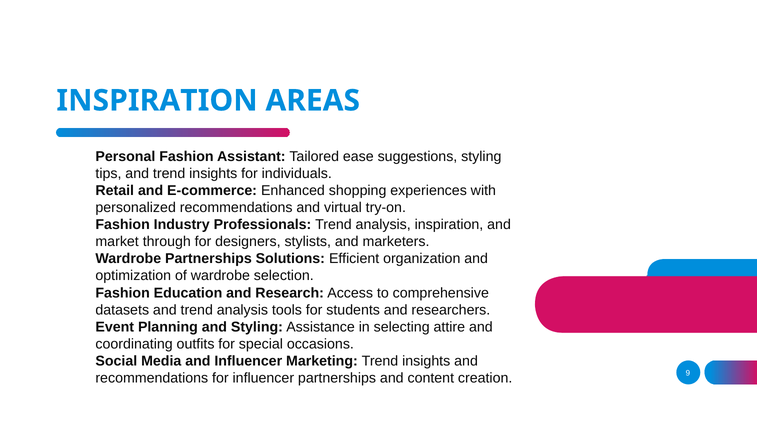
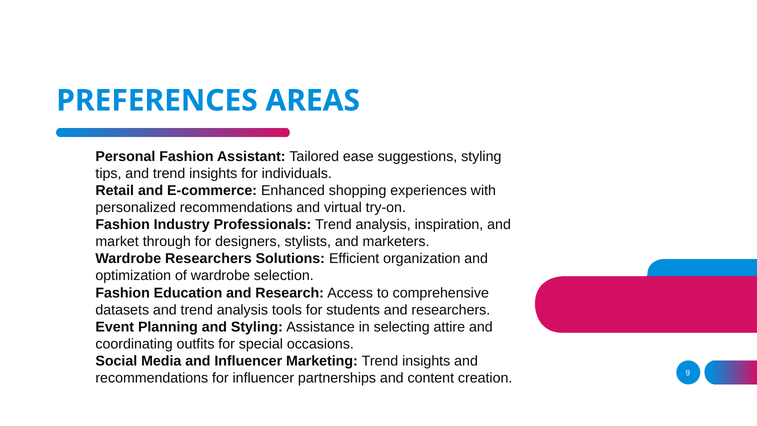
INSPIRATION at (157, 101): INSPIRATION -> PREFERENCES
Partnerships at (208, 259): Partnerships -> Researchers
